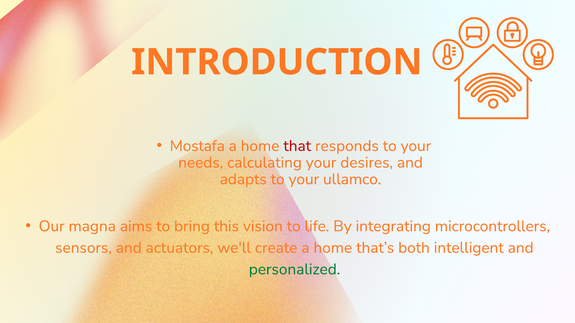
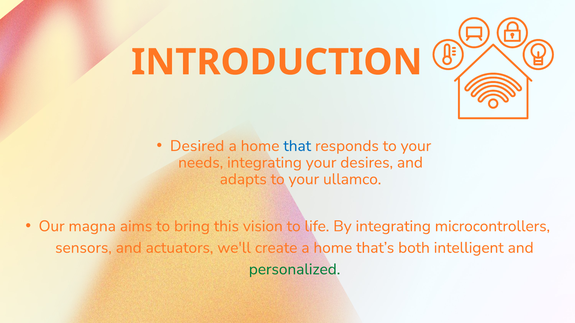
Mostafa: Mostafa -> Desired
that colour: red -> blue
needs calculating: calculating -> integrating
